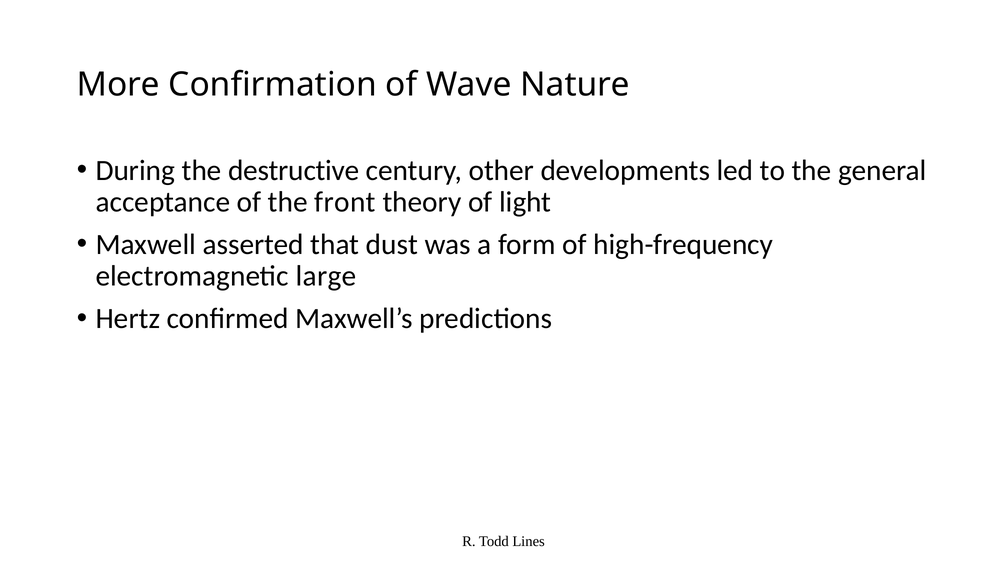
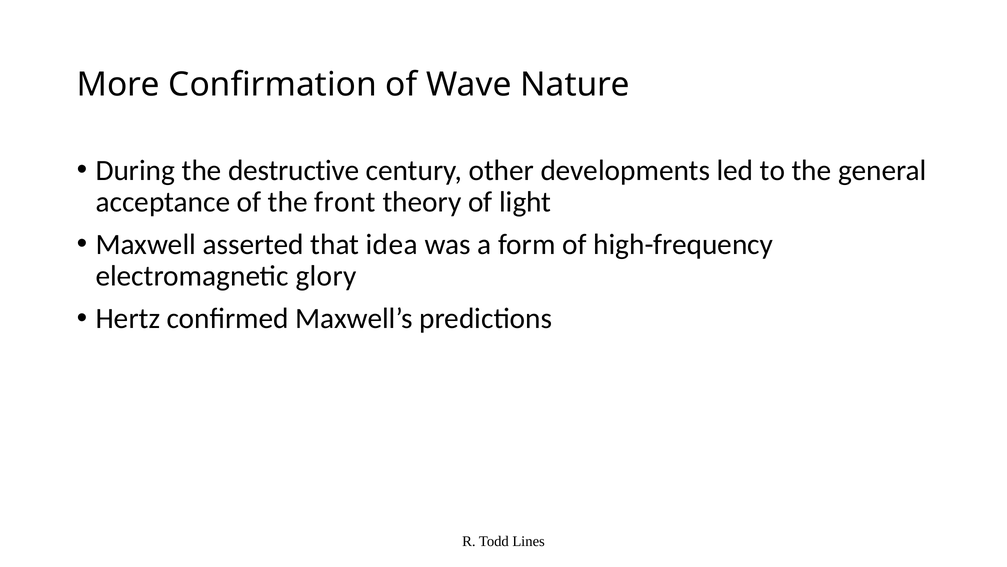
dust: dust -> idea
large: large -> glory
